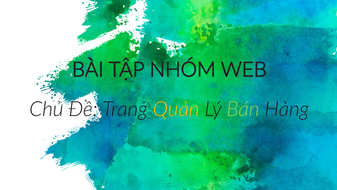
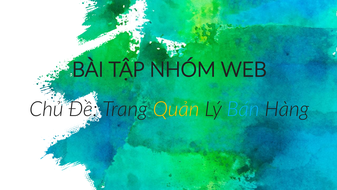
Bán colour: light green -> light blue
